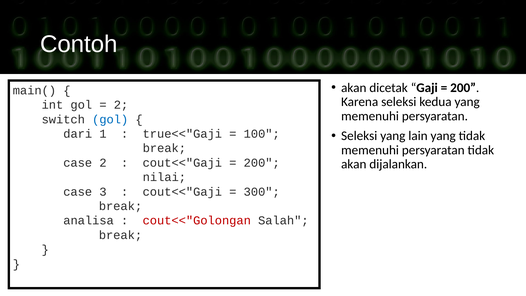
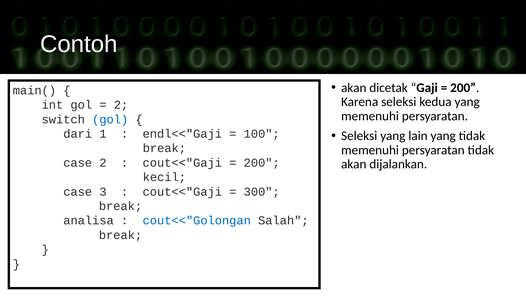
true<<"Gaji: true<<"Gaji -> endl<<"Gaji
nilai: nilai -> kecil
cout<<"Golongan colour: red -> blue
